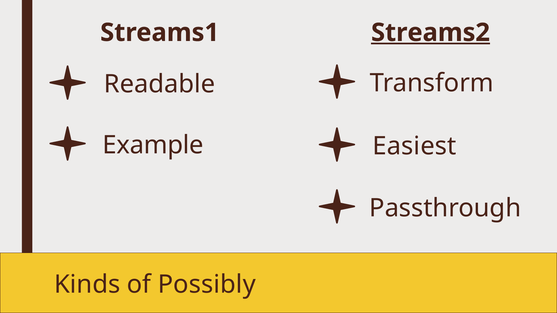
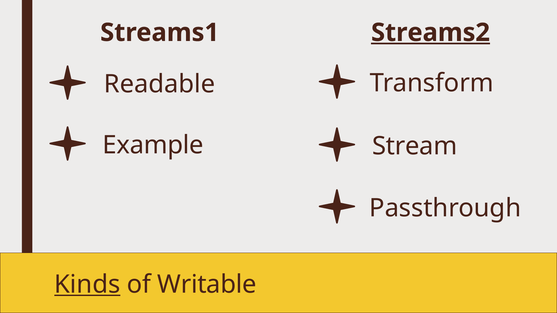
Easiest: Easiest -> Stream
Kinds underline: none -> present
Possibly: Possibly -> Writable
